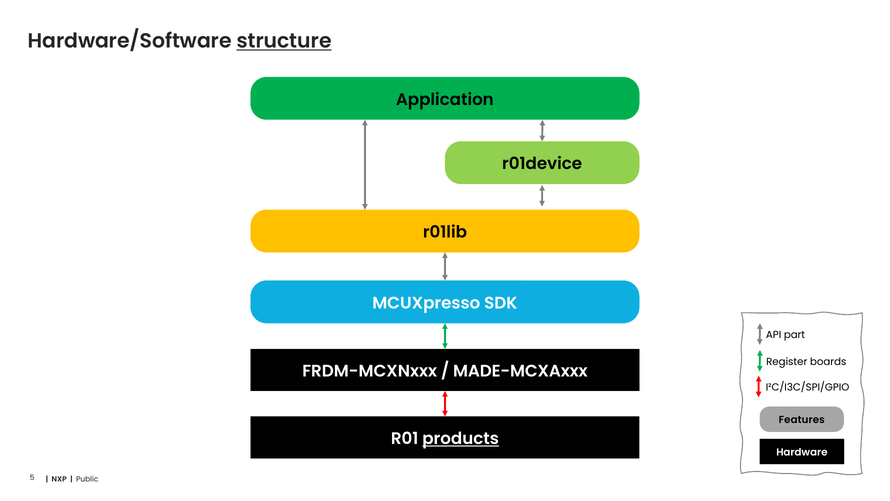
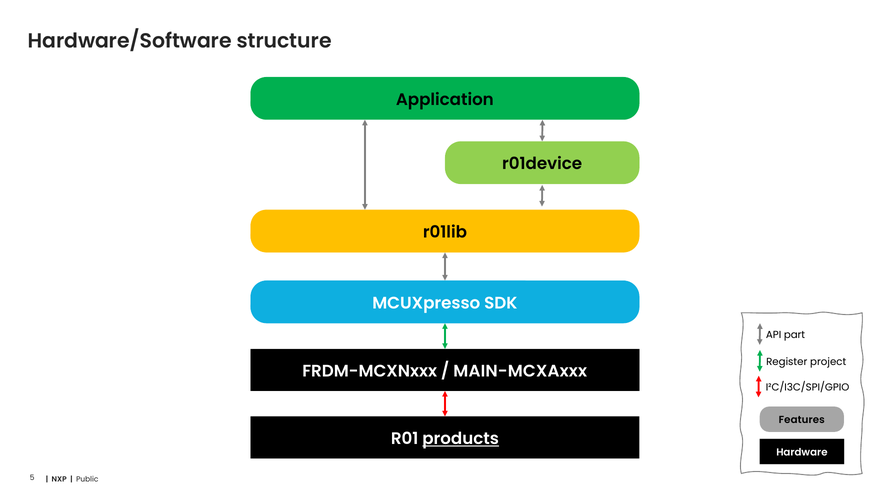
structure underline: present -> none
boards: boards -> project
MADE-MCXAxxx: MADE-MCXAxxx -> MAIN-MCXAxxx
